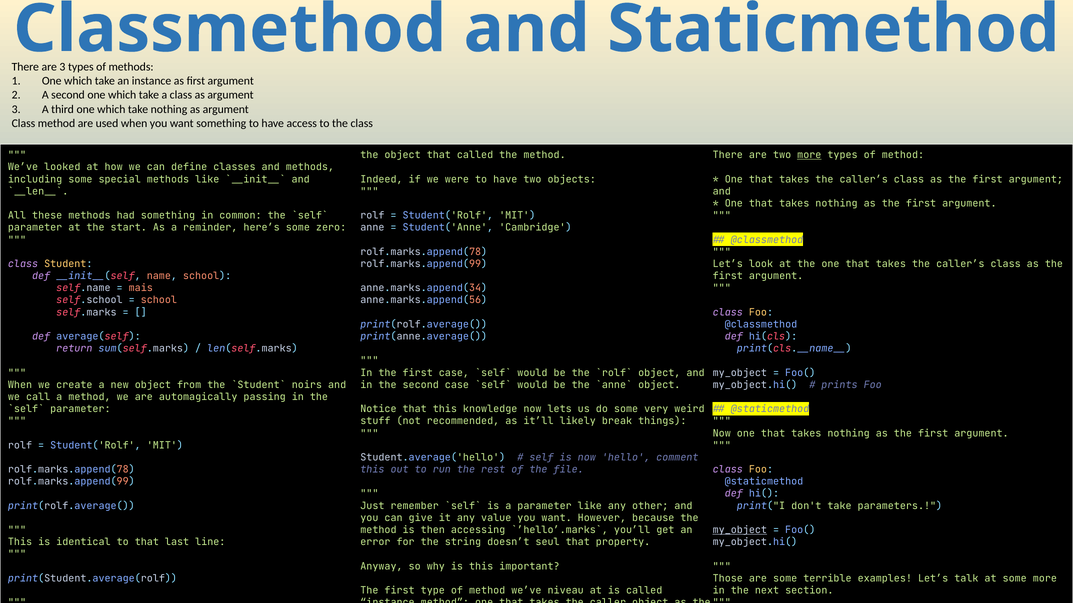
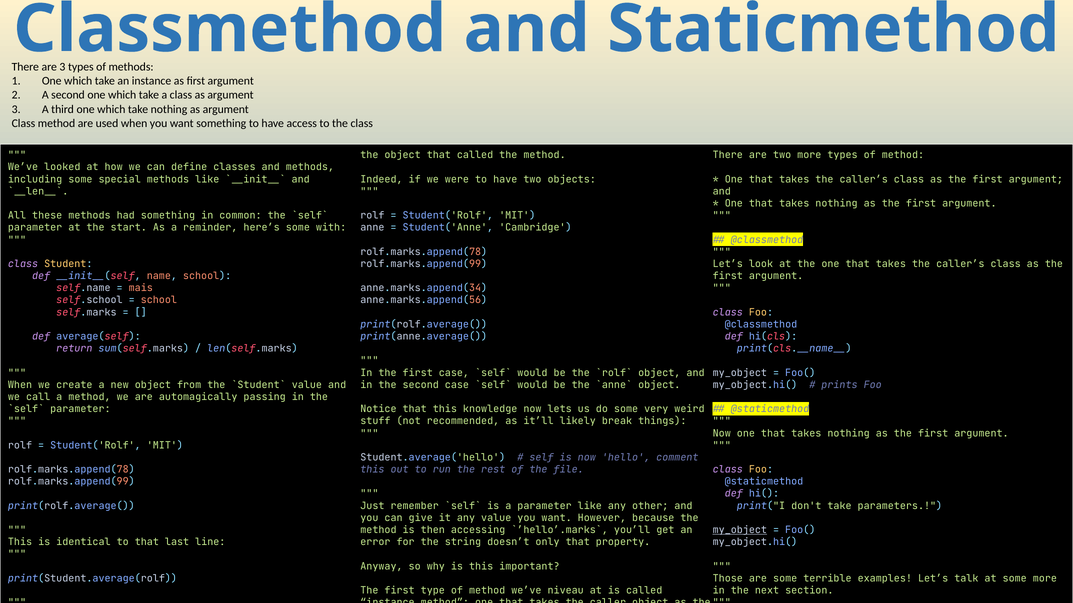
more at (809, 155) underline: present -> none
zero: zero -> with
noirs at (307, 385): noirs -> value
seul: seul -> only
